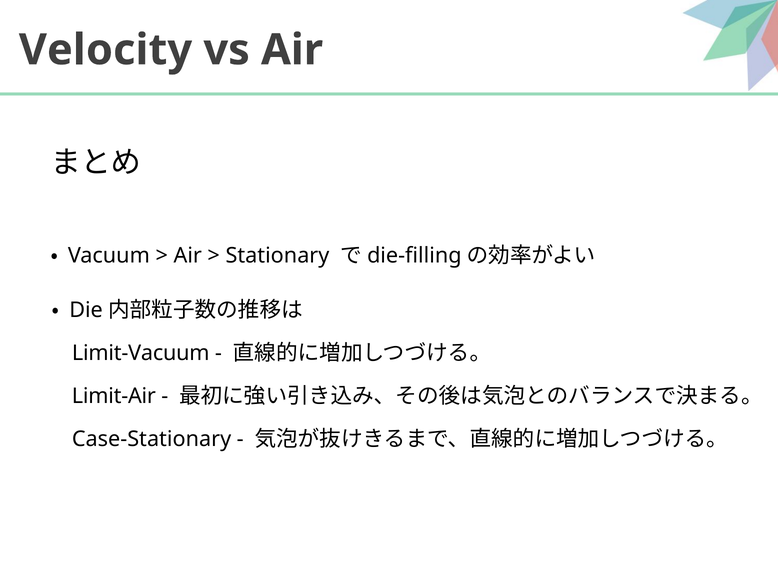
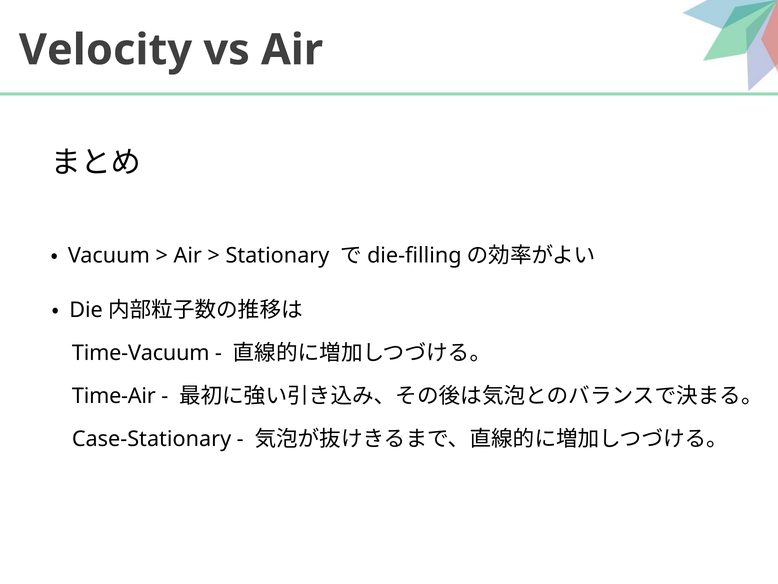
Limit-Vacuum: Limit-Vacuum -> Time-Vacuum
Limit-Air: Limit-Air -> Time-Air
